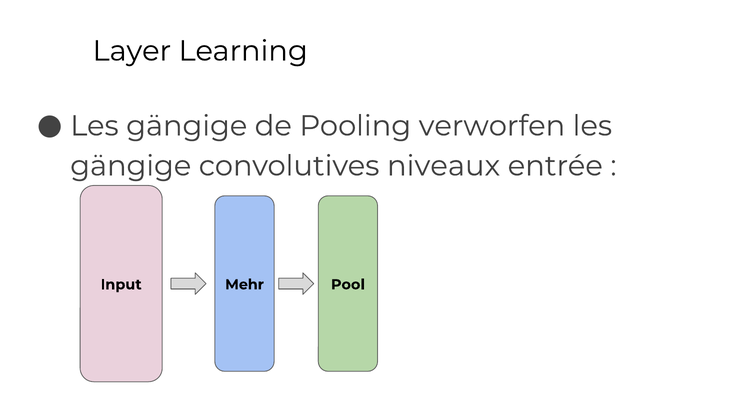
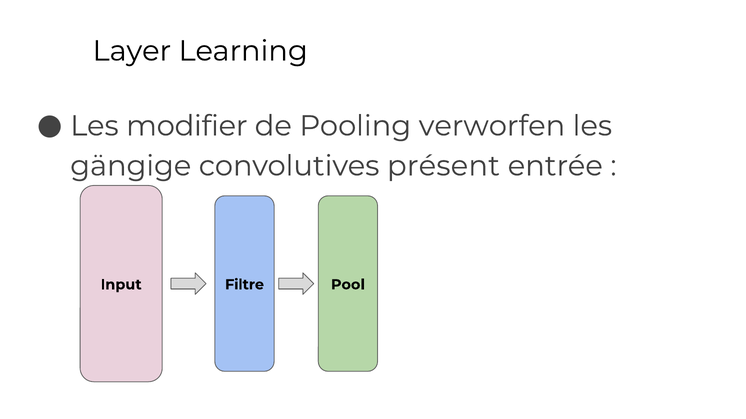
gängige at (187, 126): gängige -> modifier
niveaux: niveaux -> présent
Mehr: Mehr -> Filtre
